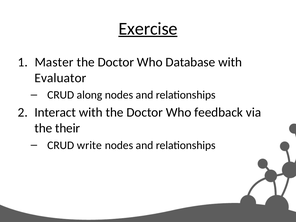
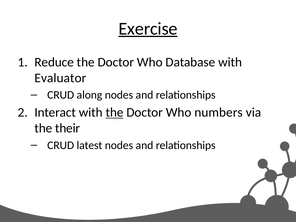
Master: Master -> Reduce
the at (115, 112) underline: none -> present
feedback: feedback -> numbers
write: write -> latest
